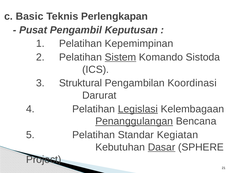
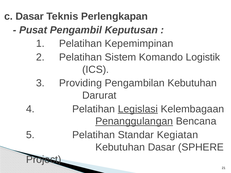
c Basic: Basic -> Dasar
Sistem underline: present -> none
Sistoda: Sistoda -> Logistik
Struktural: Struktural -> Providing
Pengambilan Koordinasi: Koordinasi -> Kebutuhan
Dasar at (162, 147) underline: present -> none
